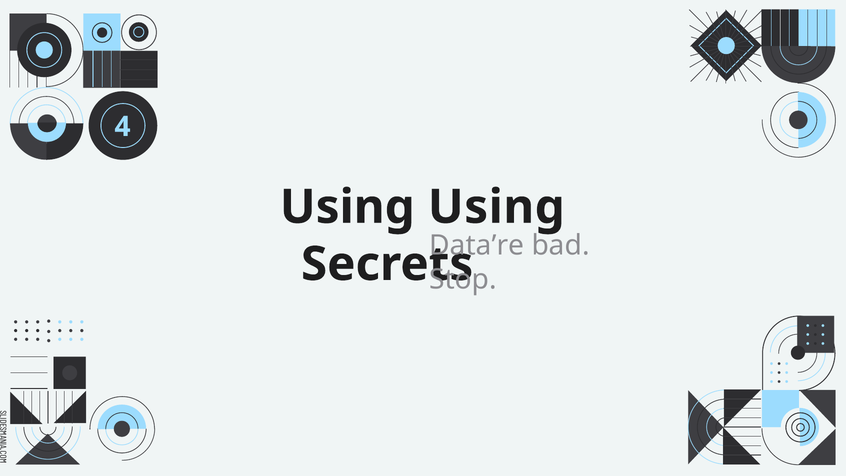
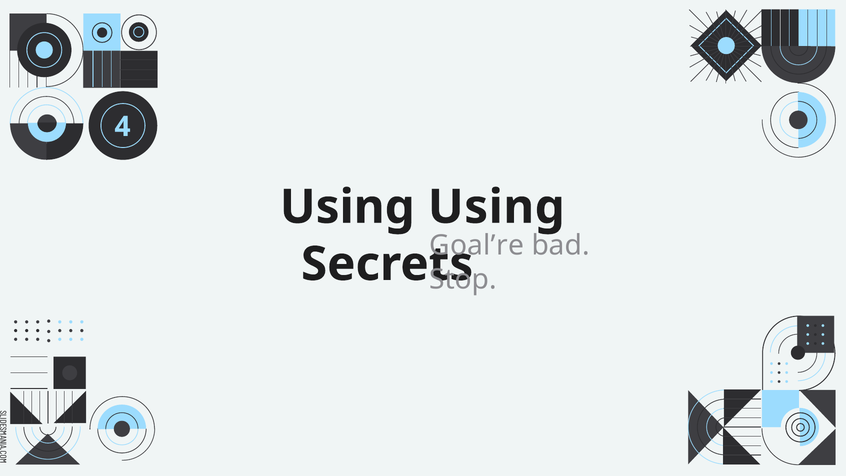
Data’re: Data’re -> Goal’re
